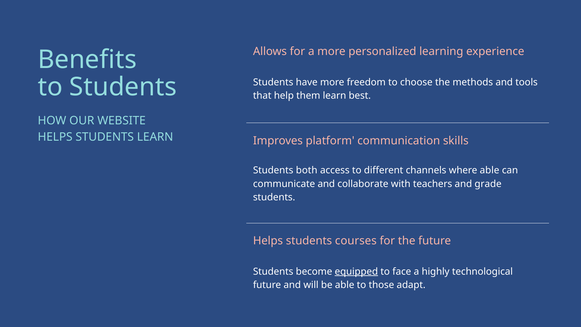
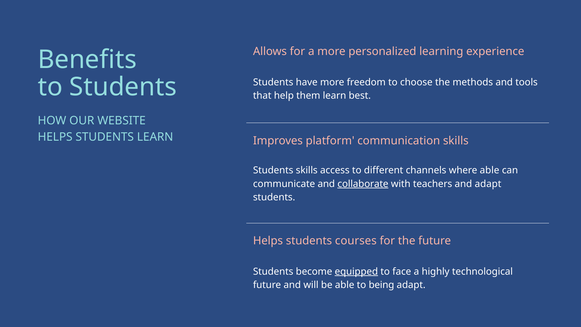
Students both: both -> skills
collaborate underline: none -> present
and grade: grade -> adapt
those: those -> being
